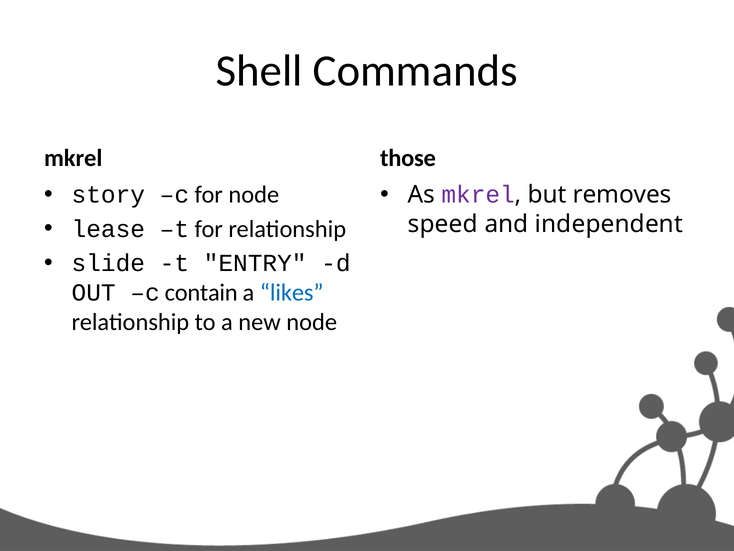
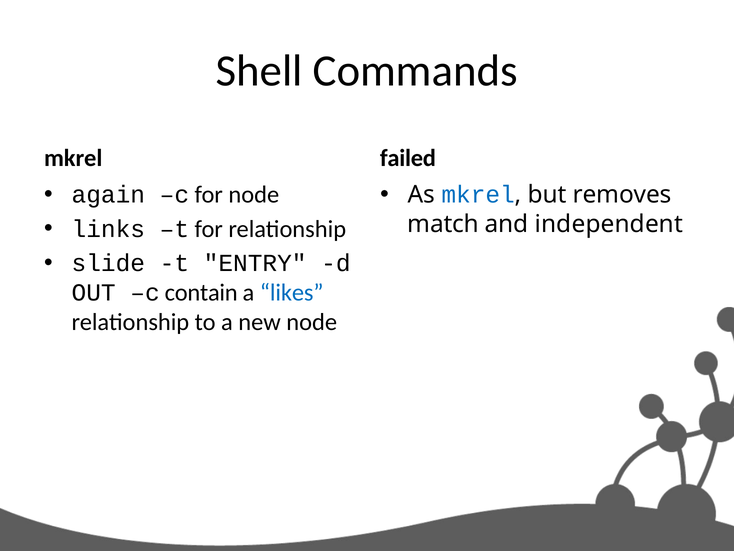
those: those -> failed
story: story -> again
mkrel at (478, 195) colour: purple -> blue
lease: lease -> links
speed: speed -> match
